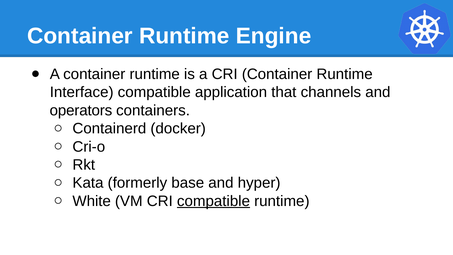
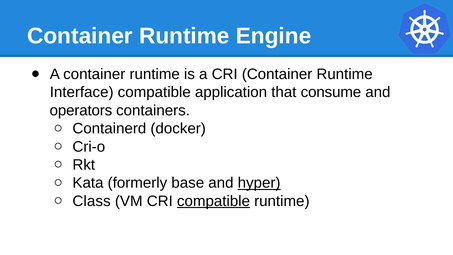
channels: channels -> consume
hyper underline: none -> present
White: White -> Class
